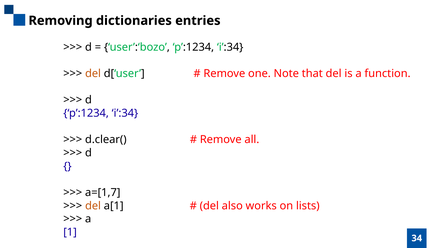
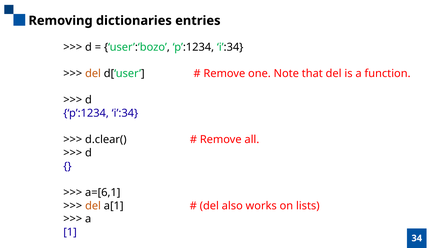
a=[1,7: a=[1,7 -> a=[6,1
